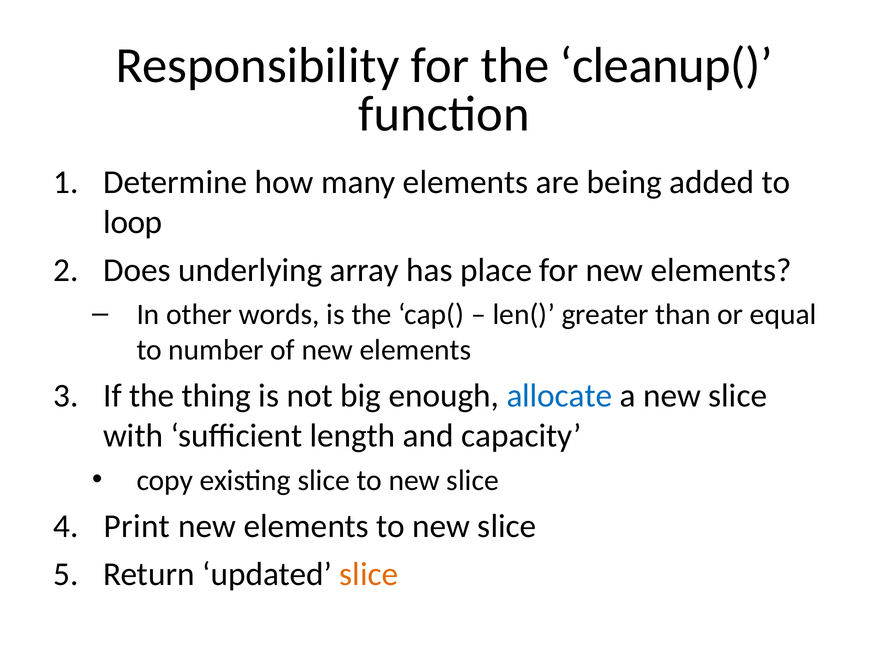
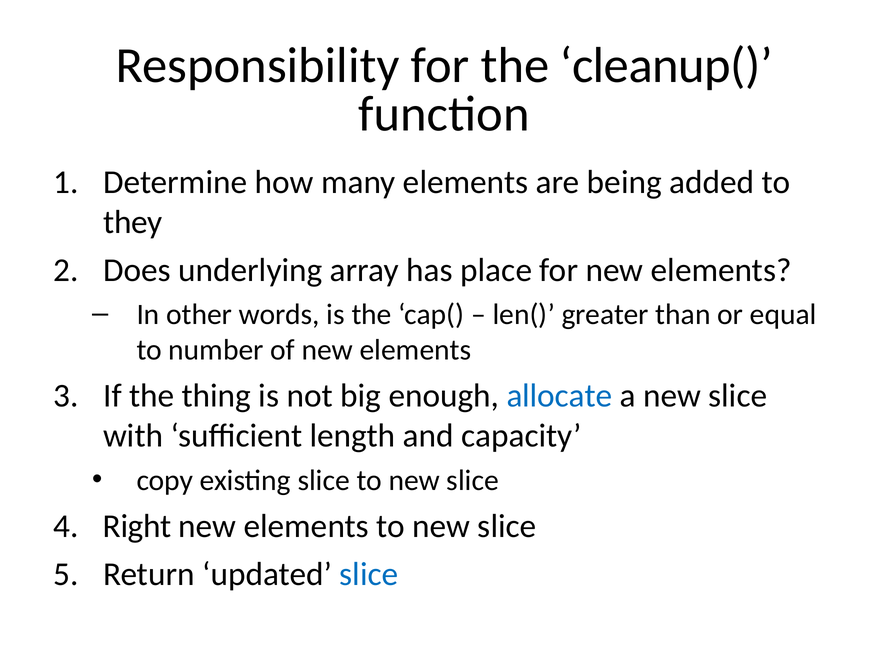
loop: loop -> they
Print: Print -> Right
slice at (369, 574) colour: orange -> blue
